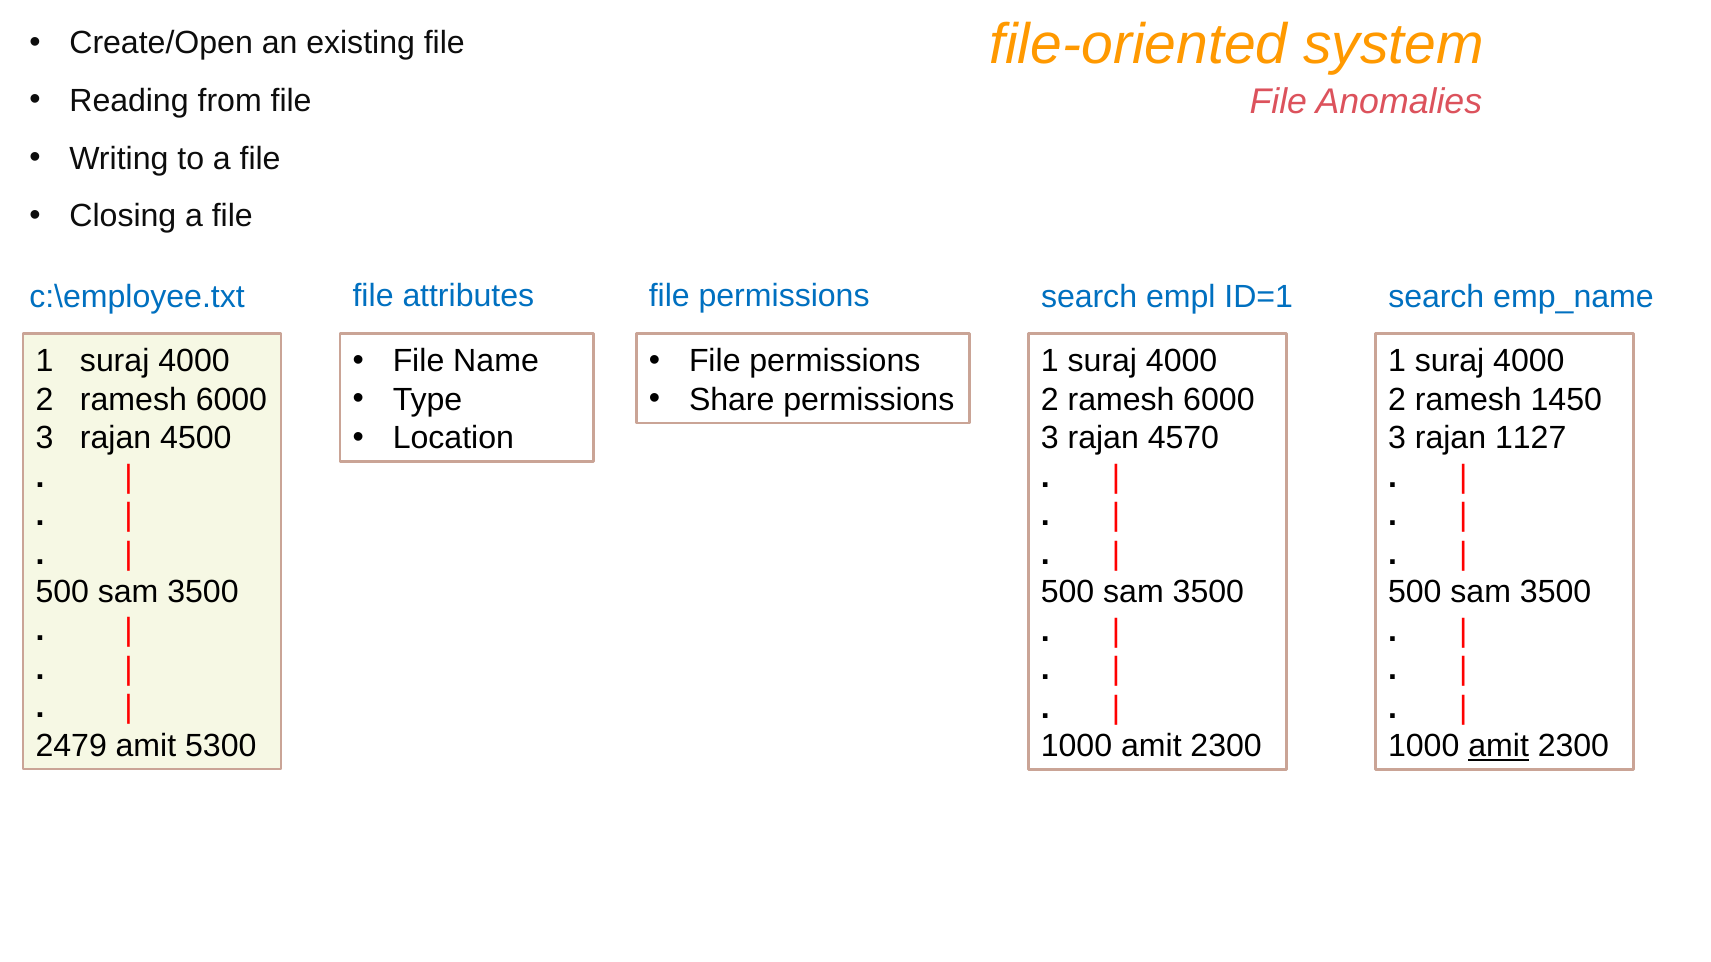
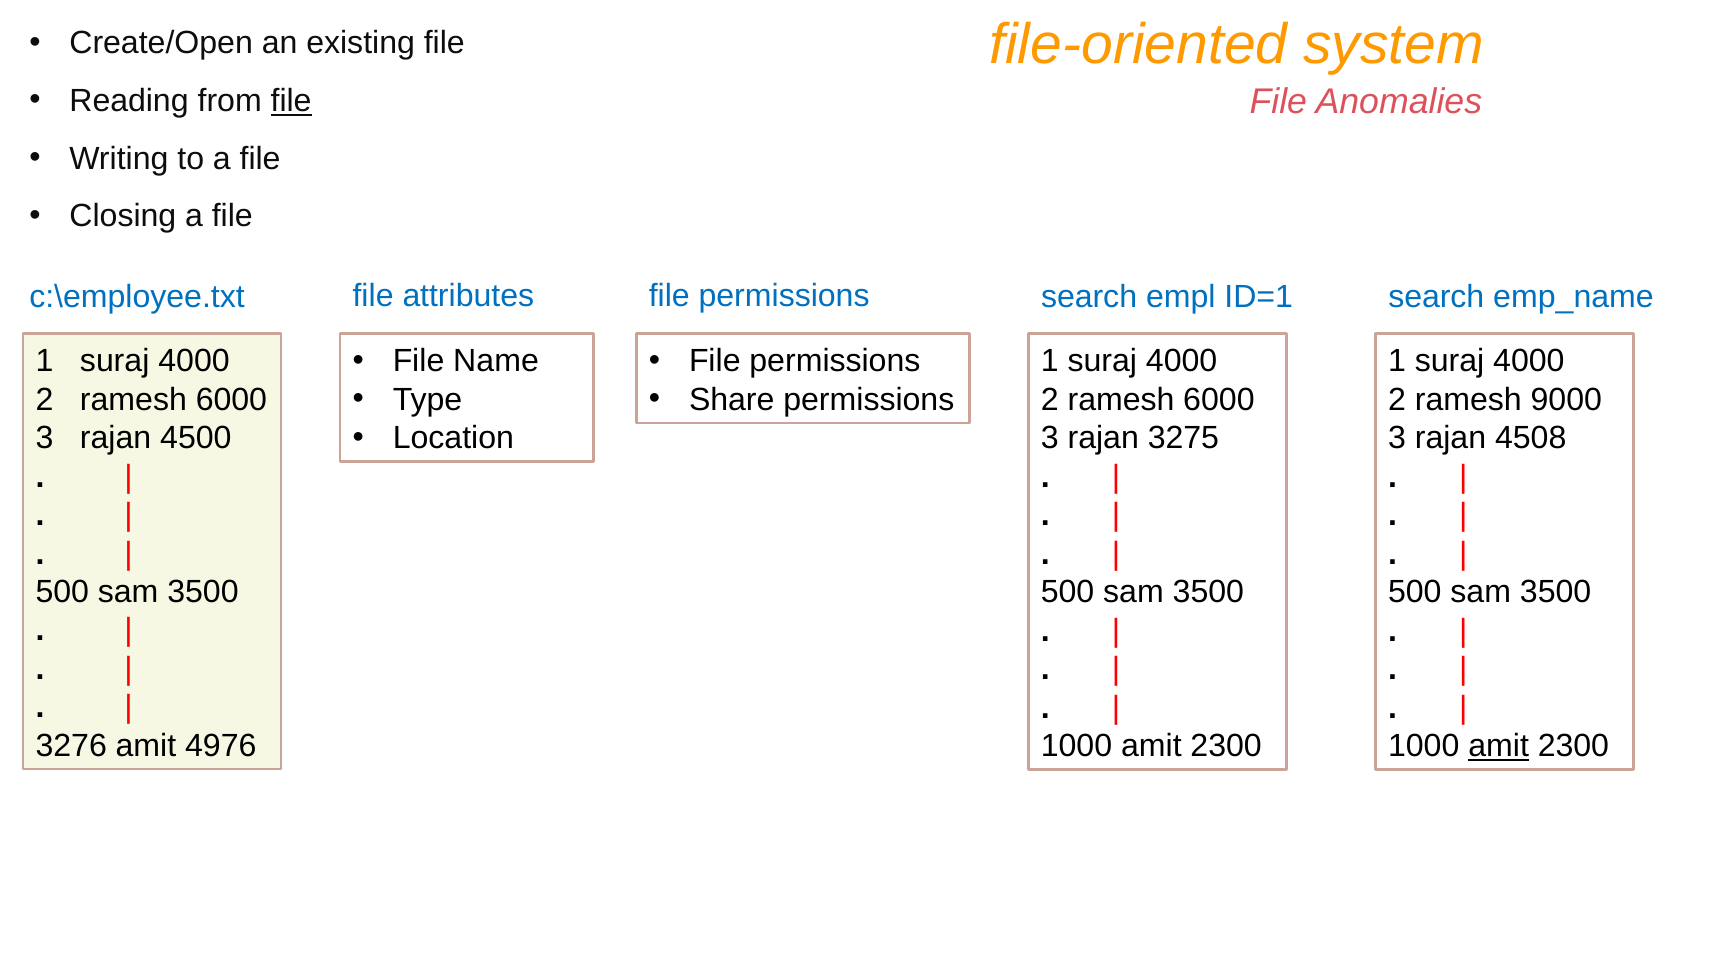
file at (291, 101) underline: none -> present
1450: 1450 -> 9000
4570: 4570 -> 3275
1127: 1127 -> 4508
2479: 2479 -> 3276
5300: 5300 -> 4976
